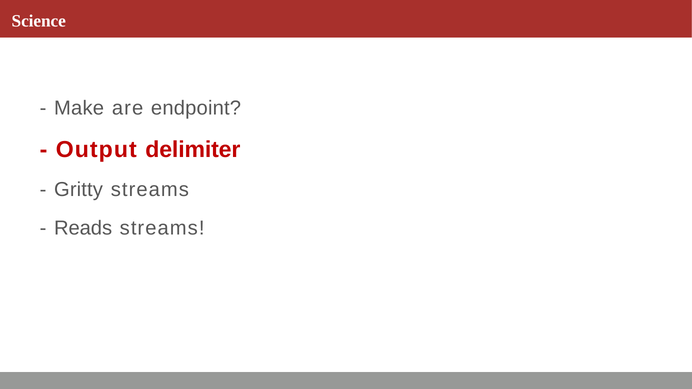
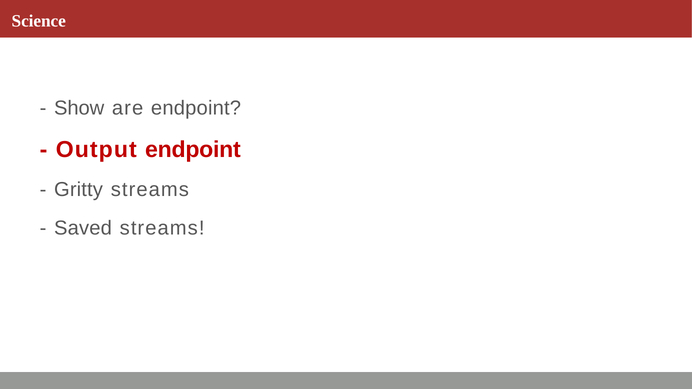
Make: Make -> Show
Output delimiter: delimiter -> endpoint
Reads: Reads -> Saved
